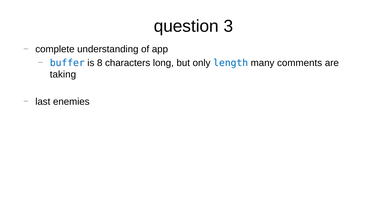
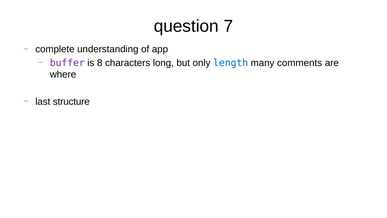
3: 3 -> 7
buffer colour: blue -> purple
taking: taking -> where
enemies: enemies -> structure
